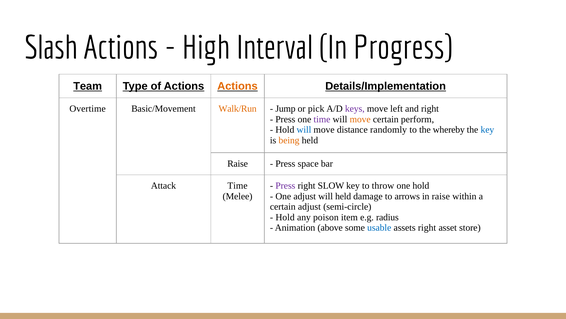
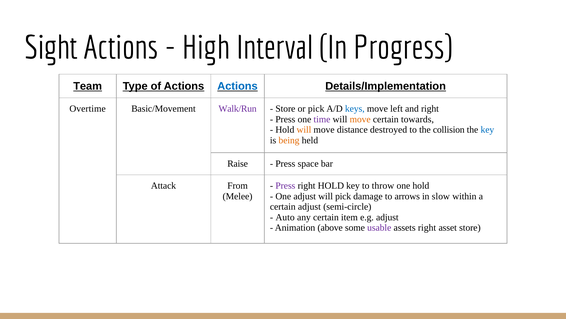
Slash: Slash -> Sight
Actions at (237, 86) colour: orange -> blue
Walk/Run colour: orange -> purple
Jump at (285, 109): Jump -> Store
keys colour: purple -> blue
perform: perform -> towards
will at (304, 130) colour: blue -> orange
randomly: randomly -> destroyed
whereby: whereby -> collision
Attack Time: Time -> From
right SLOW: SLOW -> HOLD
will held: held -> pick
in raise: raise -> slow
Hold at (285, 217): Hold -> Auto
any poison: poison -> certain
e.g radius: radius -> adjust
usable colour: blue -> purple
